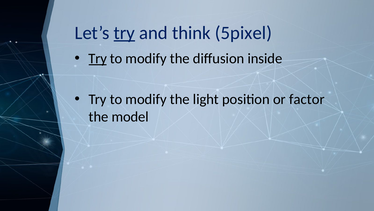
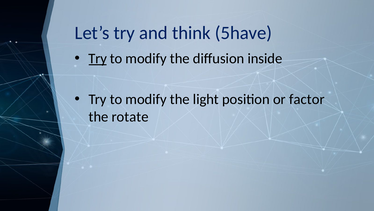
try at (124, 33) underline: present -> none
5pixel: 5pixel -> 5have
model: model -> rotate
